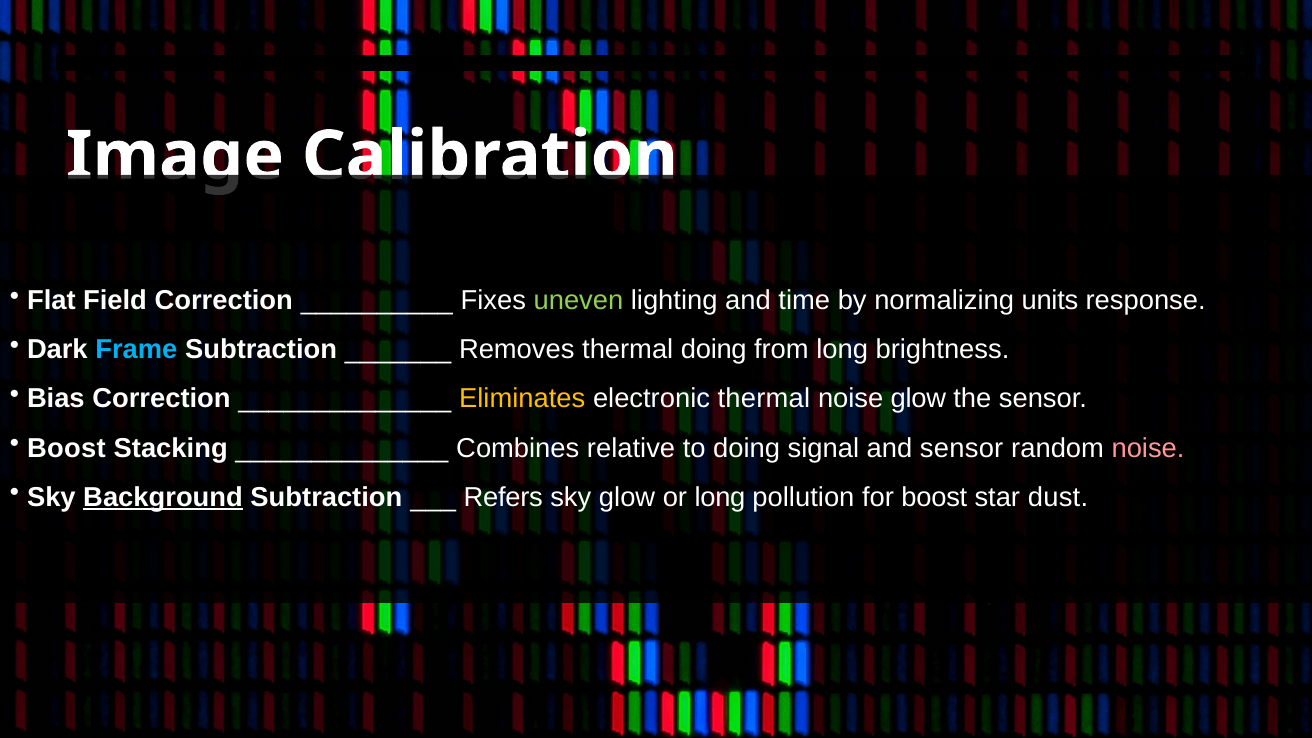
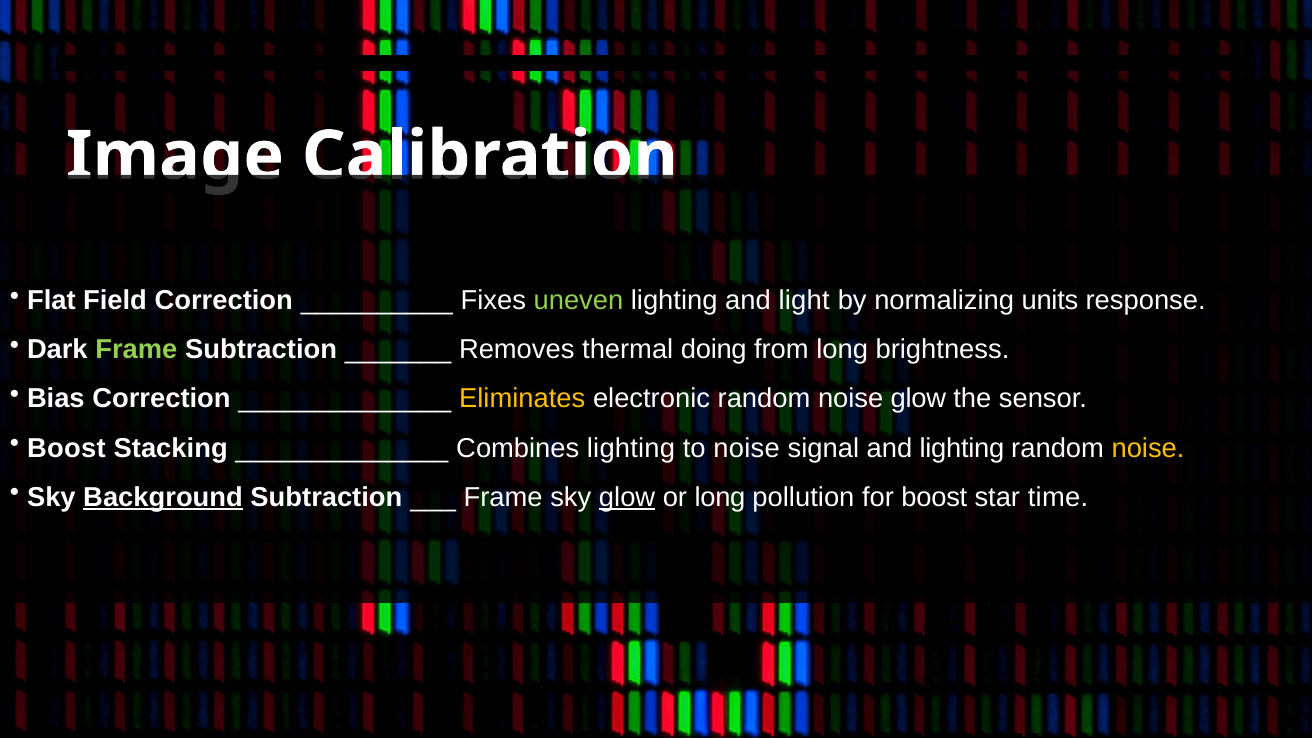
time: time -> light
Frame at (136, 350) colour: light blue -> light green
electronic thermal: thermal -> random
Combines relative: relative -> lighting
to doing: doing -> noise
and sensor: sensor -> lighting
noise at (1148, 448) colour: pink -> yellow
Refers at (503, 497): Refers -> Frame
glow at (627, 497) underline: none -> present
dust: dust -> time
